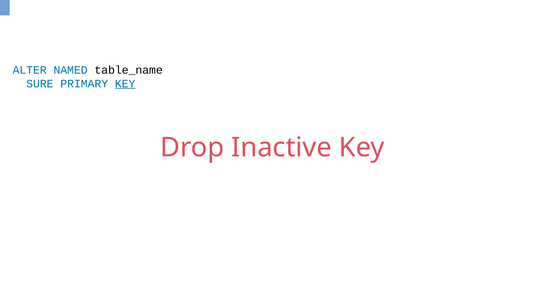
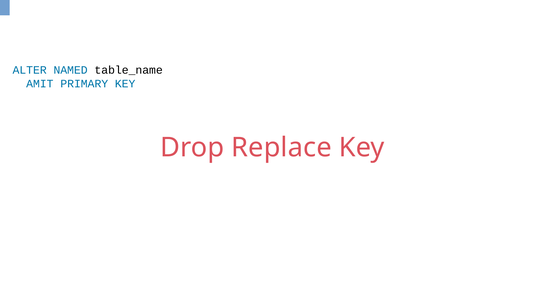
SURE: SURE -> AMIT
KEY at (125, 84) underline: present -> none
Inactive: Inactive -> Replace
